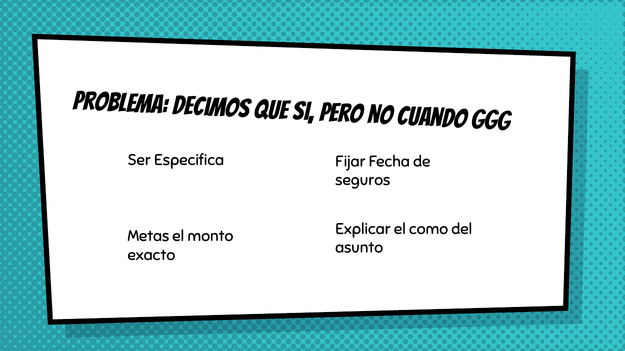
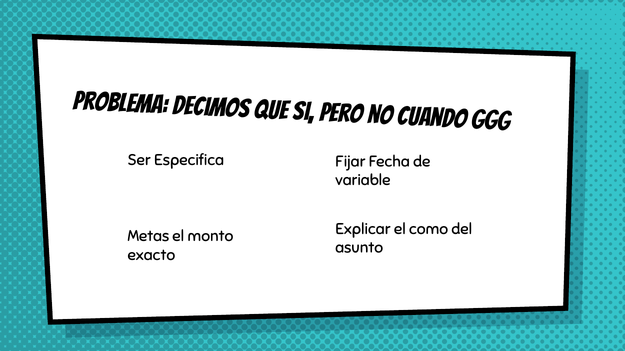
seguros: seguros -> variable
